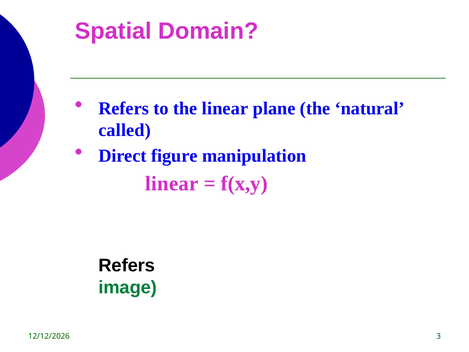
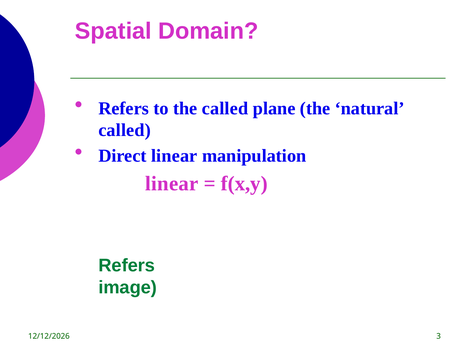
the linear: linear -> called
Direct figure: figure -> linear
Refers at (127, 265) colour: black -> green
